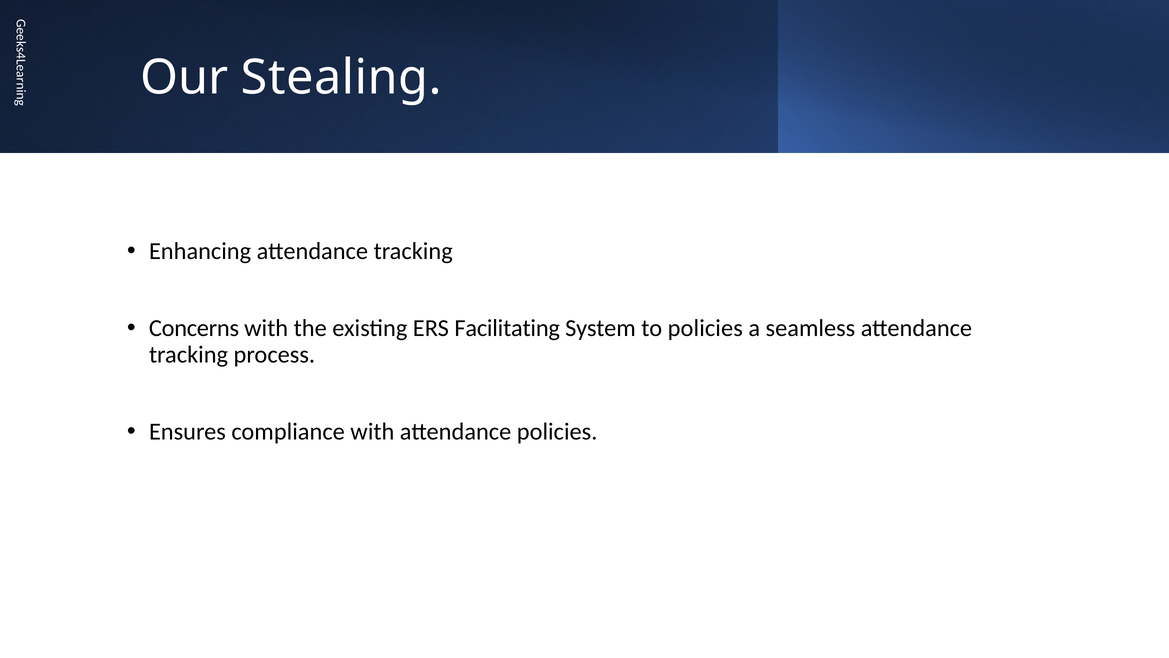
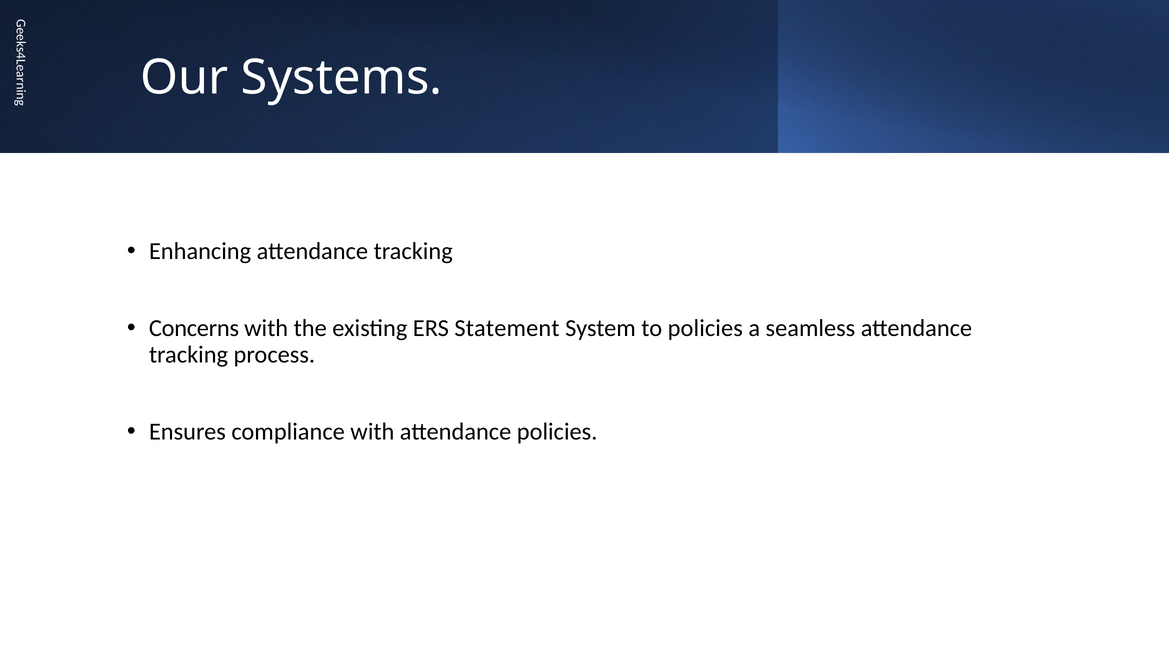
Stealing: Stealing -> Systems
Facilitating: Facilitating -> Statement
